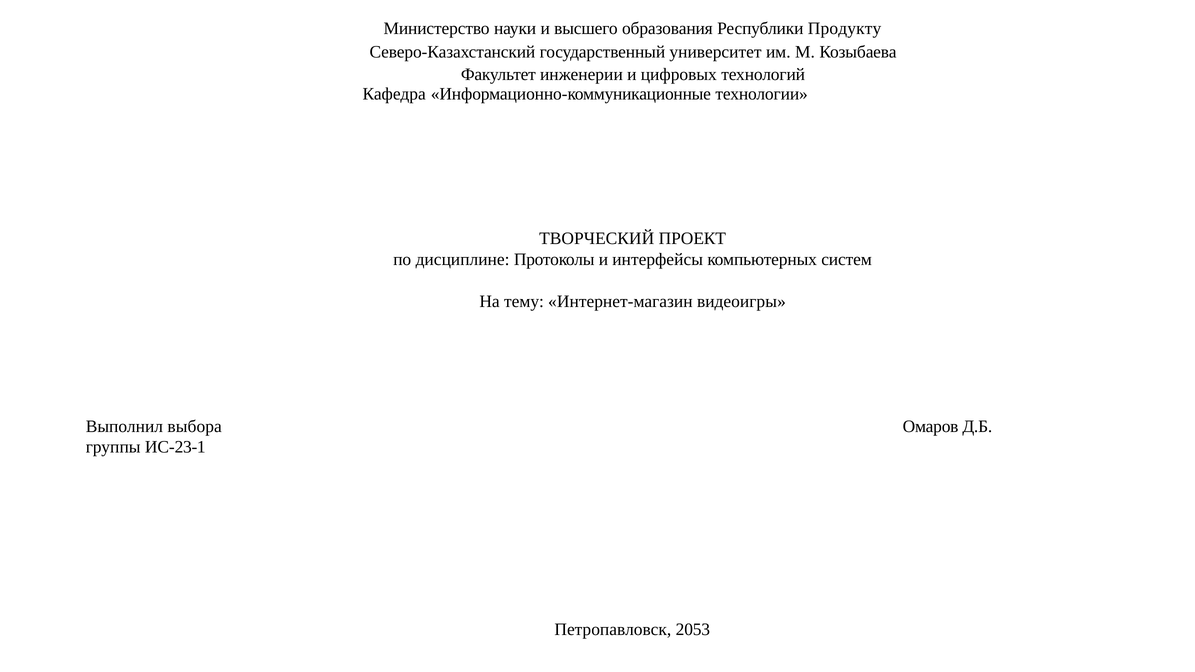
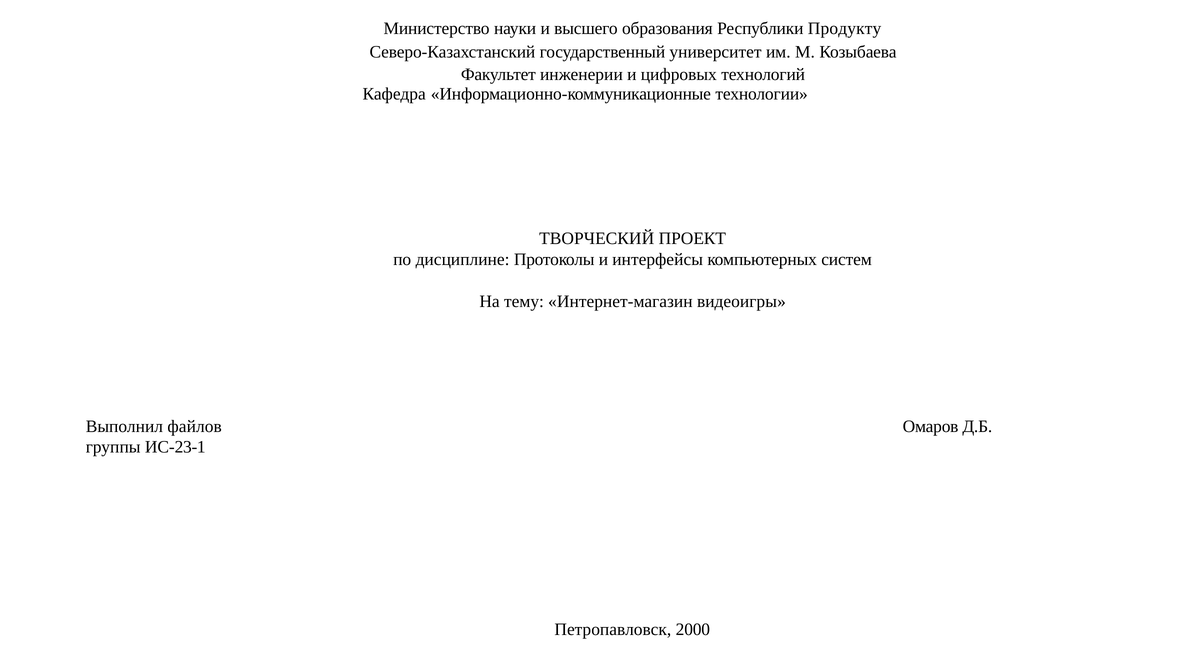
выбора: выбора -> файлов
2053: 2053 -> 2000
